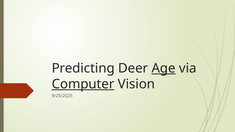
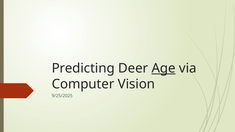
Computer underline: present -> none
